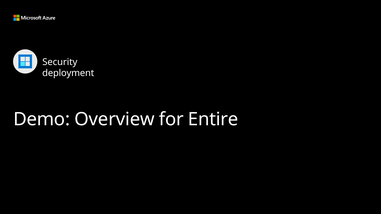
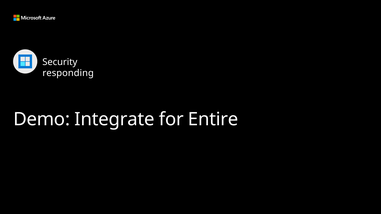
deployment: deployment -> responding
Overview: Overview -> Integrate
